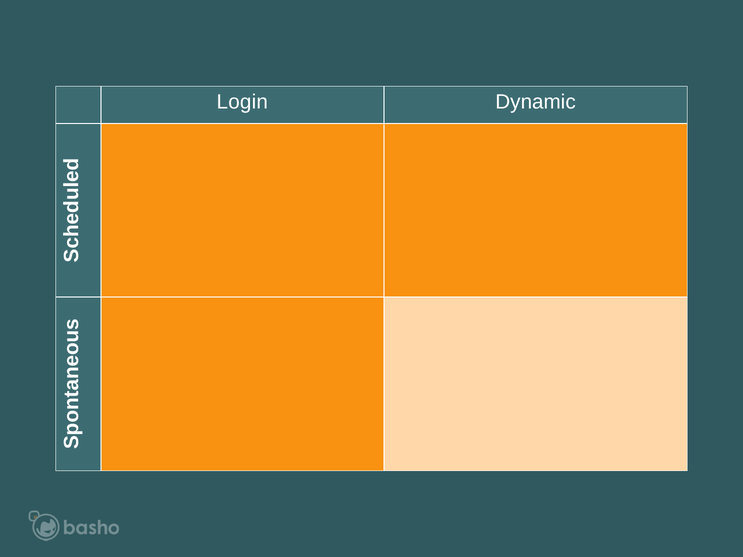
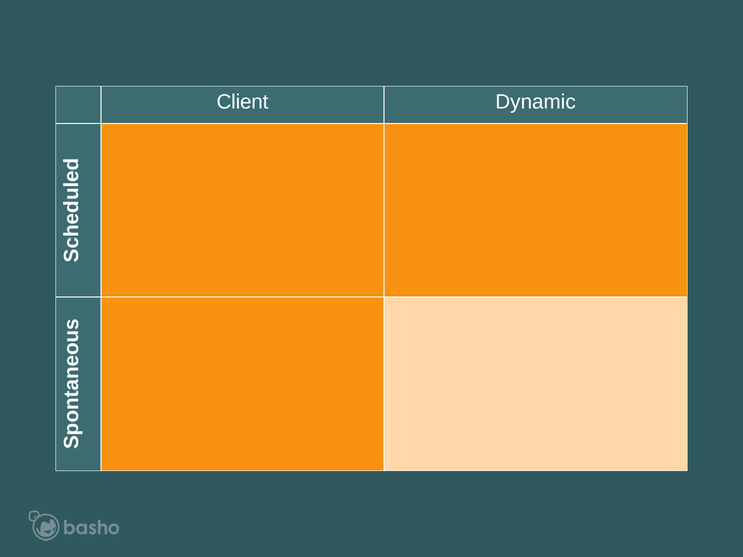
Login: Login -> Client
